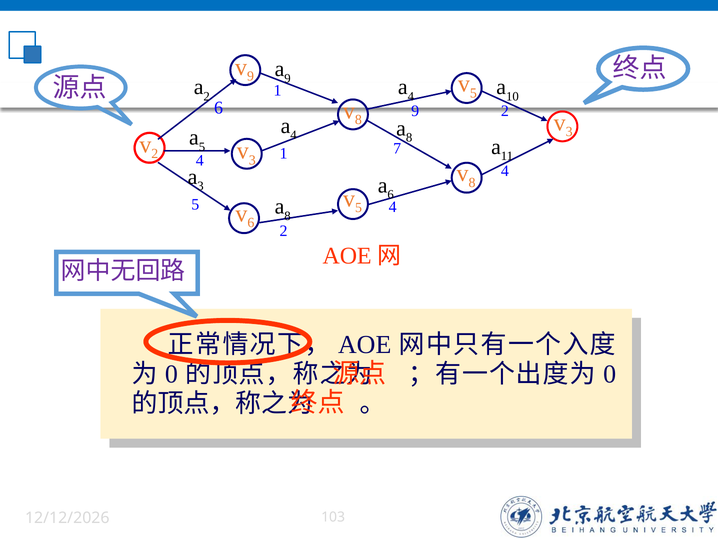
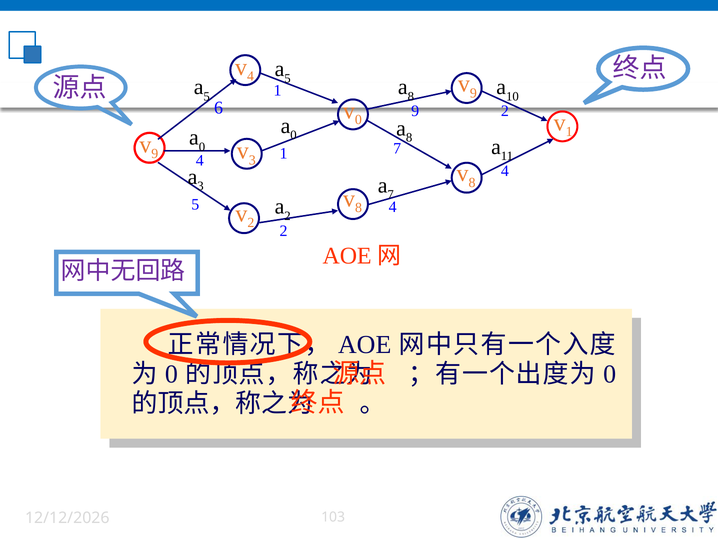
9 at (251, 76): 9 -> 4
9 at (288, 78): 9 -> 5
5 at (473, 93): 5 -> 9
2 at (207, 96): 2 -> 5
4 at (411, 96): 4 -> 8
8 at (358, 120): 8 -> 0
3 at (569, 132): 3 -> 1
4 at (294, 135): 4 -> 0
5 at (202, 147): 5 -> 0
2 at (155, 154): 2 -> 9
6 at (391, 195): 6 -> 7
5 at (358, 208): 5 -> 8
8 at (288, 216): 8 -> 2
6 at (251, 223): 6 -> 2
